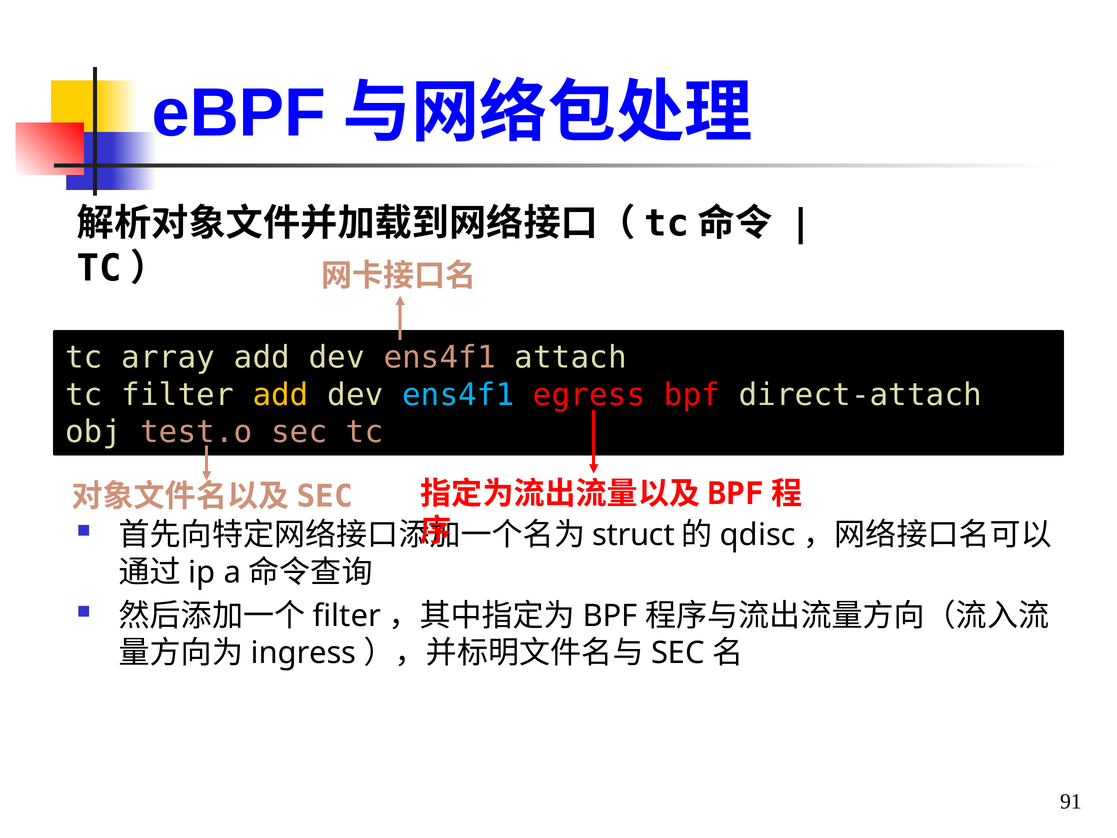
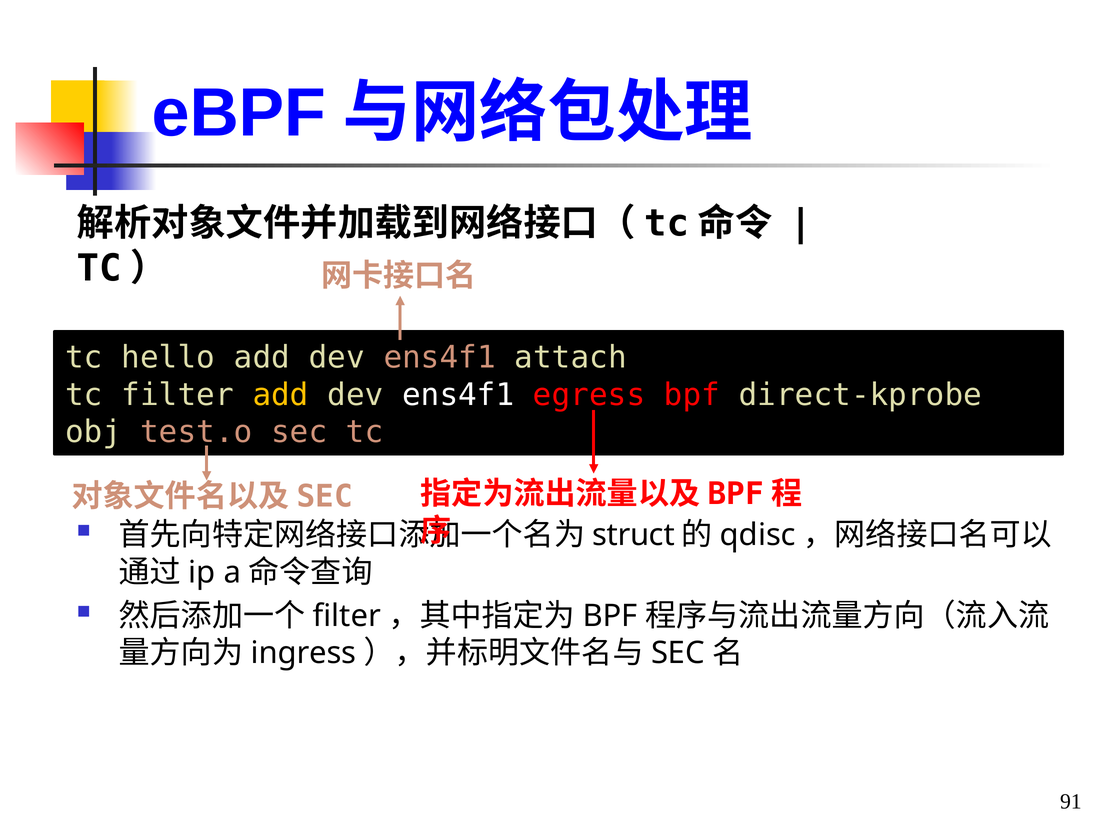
array: array -> hello
ens4f1 at (458, 395) colour: light blue -> white
direct-attach: direct-attach -> direct-kprobe
